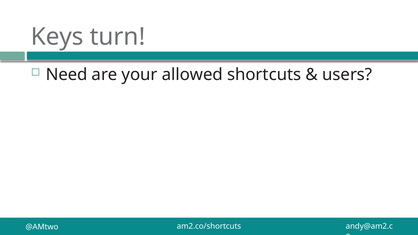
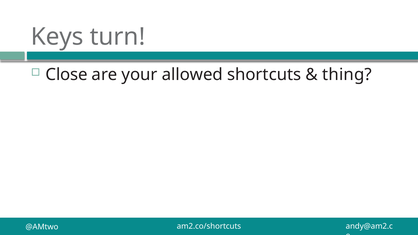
Need: Need -> Close
users: users -> thing
